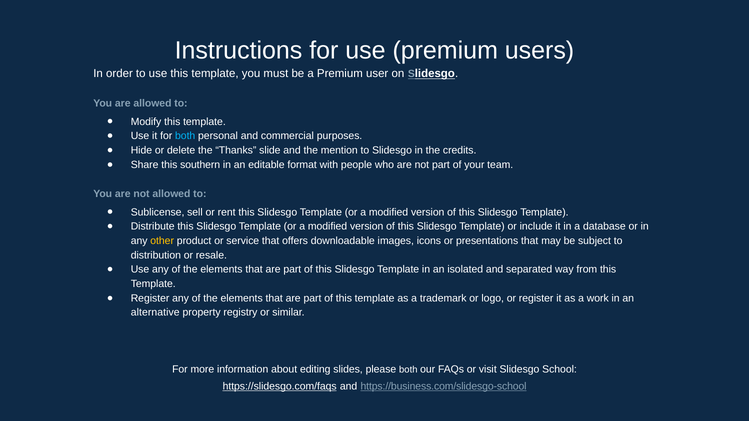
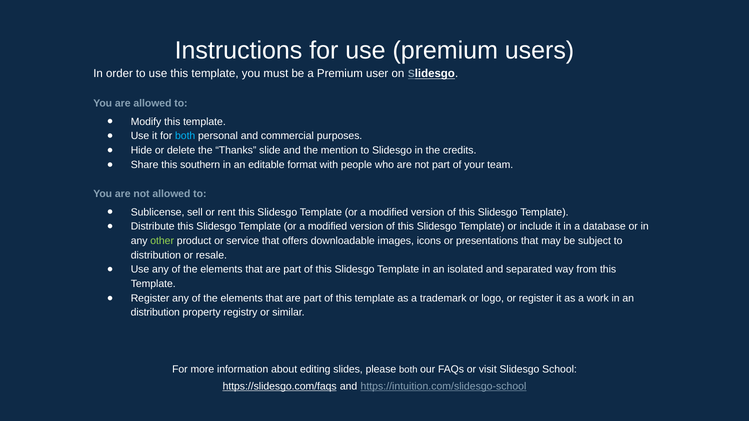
other colour: yellow -> light green
alternative at (155, 313): alternative -> distribution
https://business.com/slidesgo-school: https://business.com/slidesgo-school -> https://intuition.com/slidesgo-school
